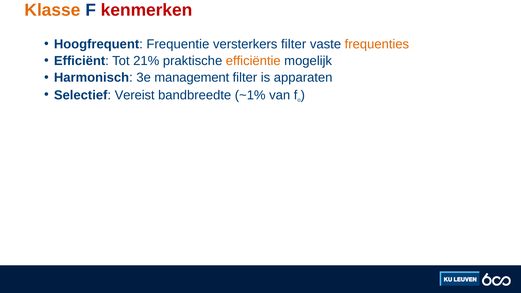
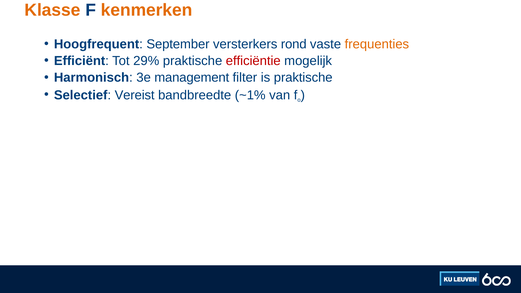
kenmerken colour: red -> orange
Frequentie: Frequentie -> September
versterkers filter: filter -> rond
21%: 21% -> 29%
efficiëntie colour: orange -> red
is apparaten: apparaten -> praktische
